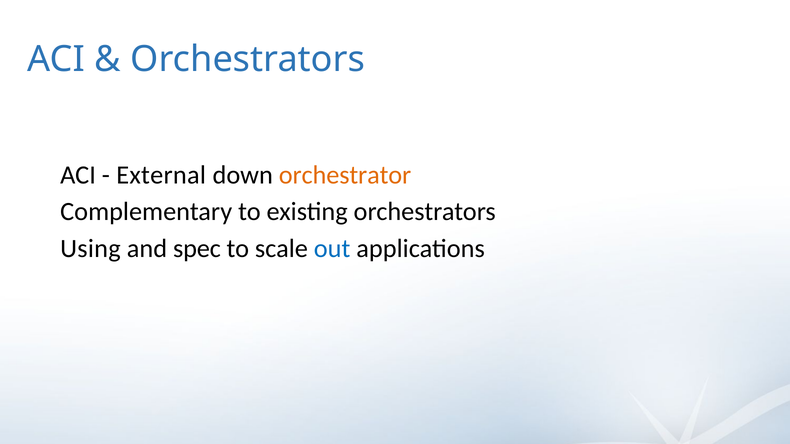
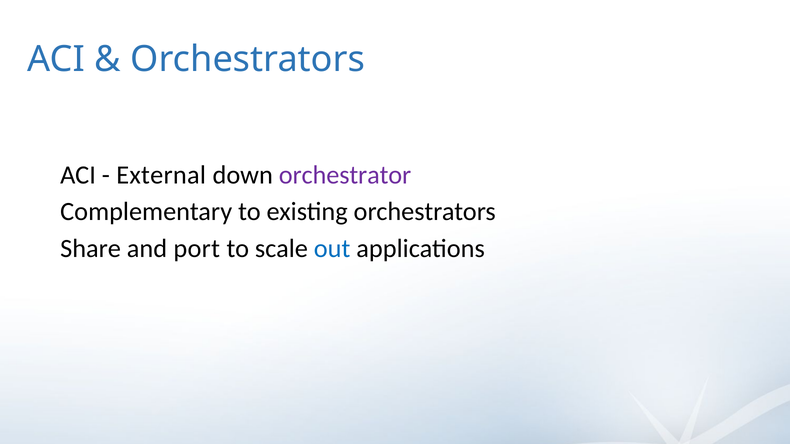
orchestrator colour: orange -> purple
Using: Using -> Share
spec: spec -> port
